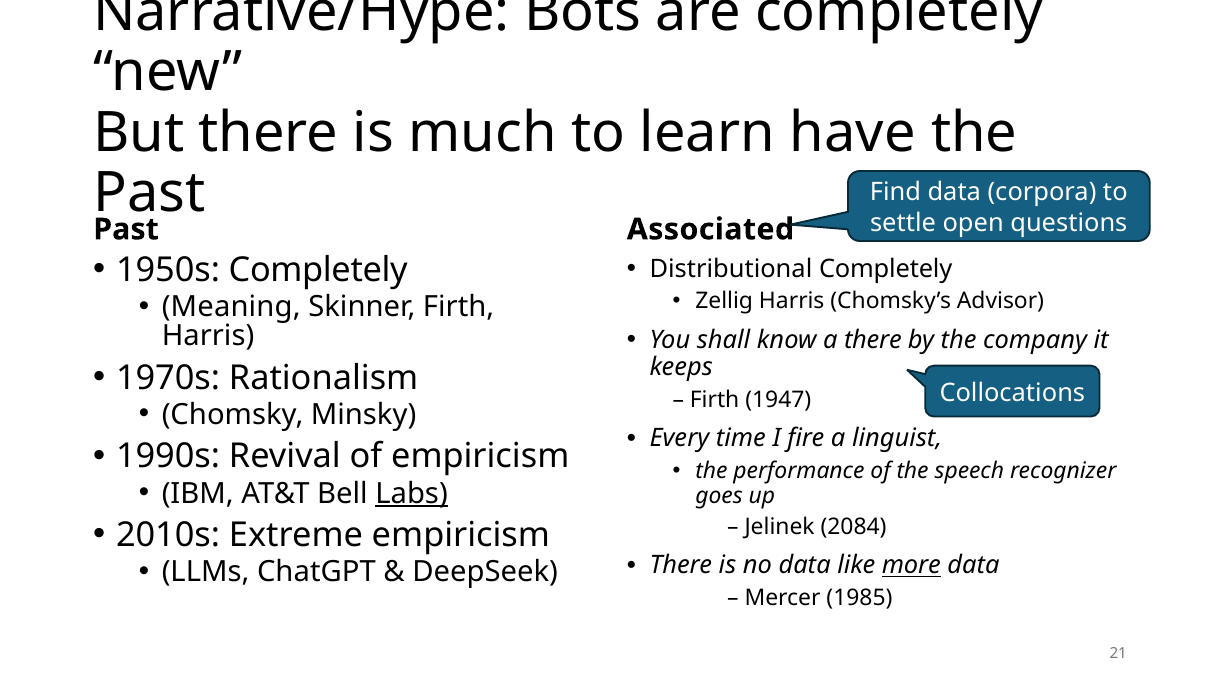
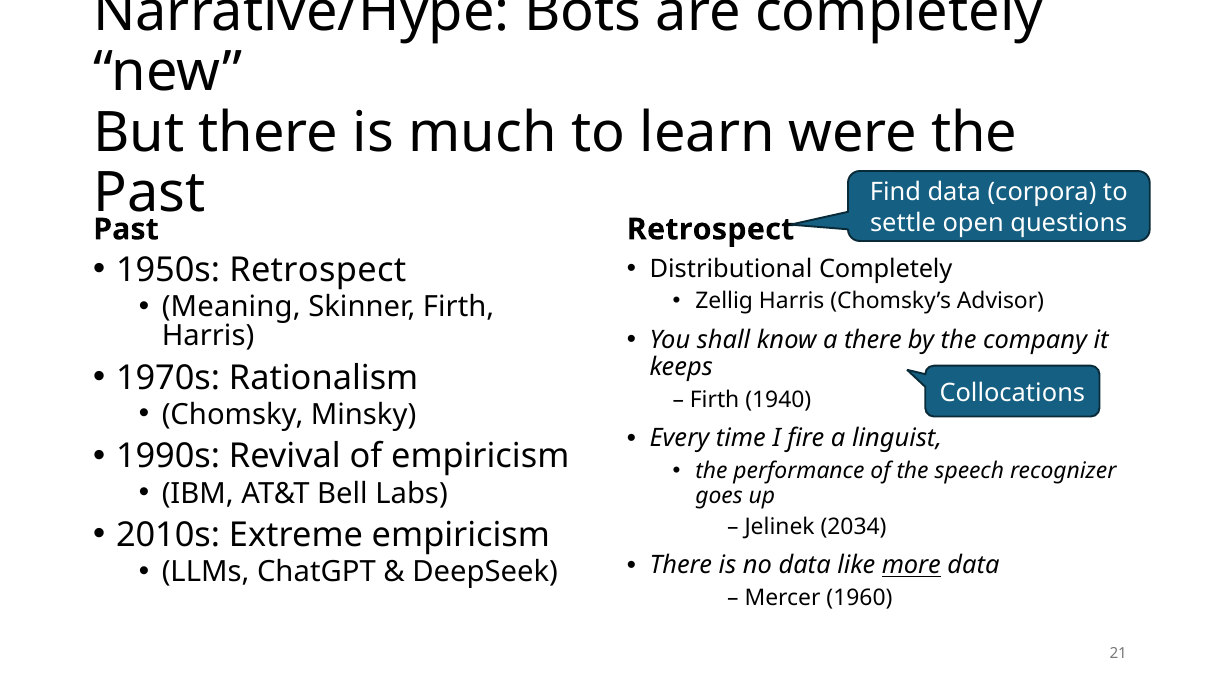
have: have -> were
Associated at (710, 229): Associated -> Retrospect
1950s Completely: Completely -> Retrospect
1947: 1947 -> 1940
Labs underline: present -> none
2084: 2084 -> 2034
1985: 1985 -> 1960
